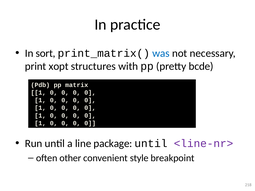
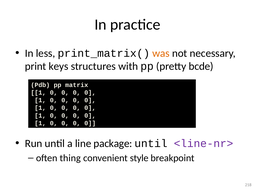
sort: sort -> less
was colour: blue -> orange
xopt: xopt -> keys
other: other -> thing
